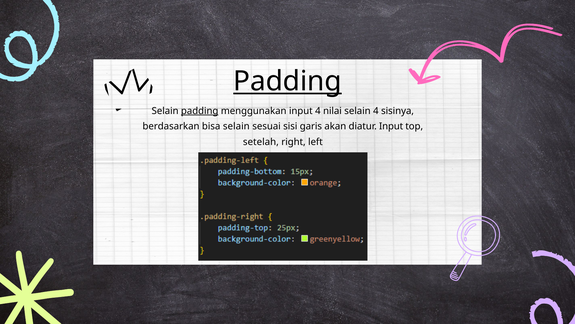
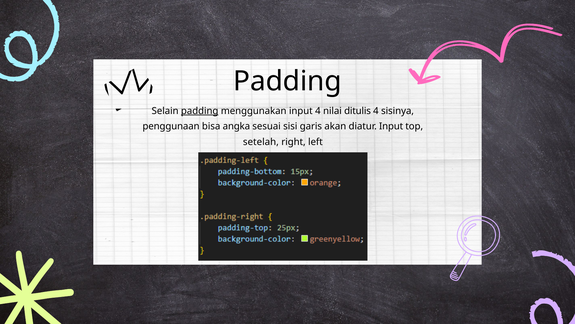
Padding at (287, 81) underline: present -> none
nilai selain: selain -> ditulis
berdasarkan: berdasarkan -> penggunaan
bisa selain: selain -> angka
